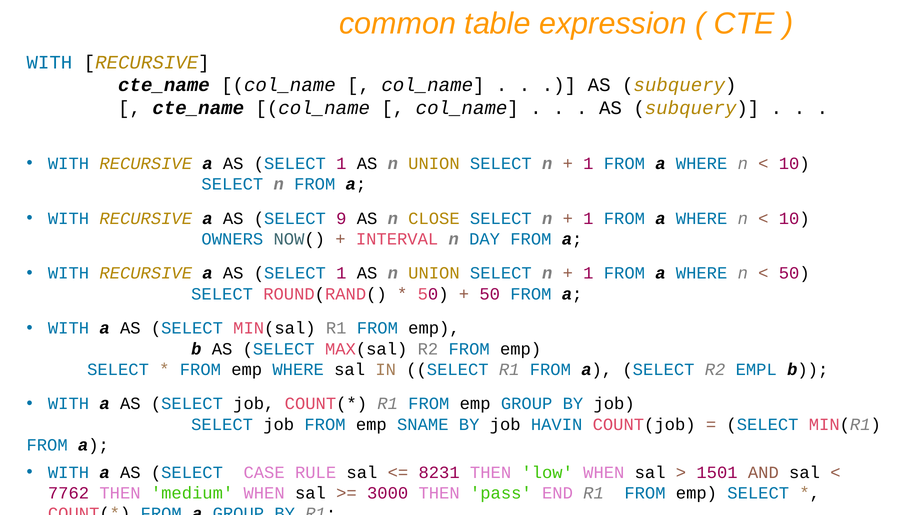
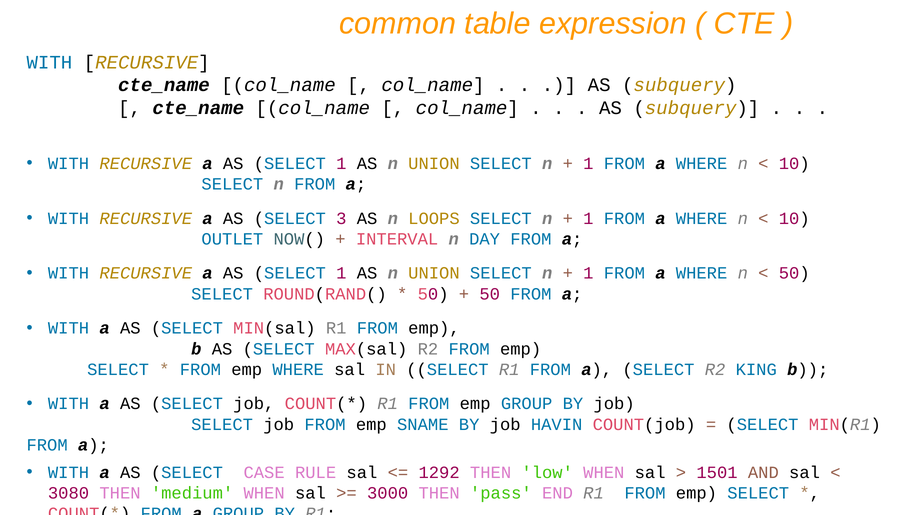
9: 9 -> 3
CLOSE: CLOSE -> LOOPS
OWNERS: OWNERS -> OUTLET
EMPL: EMPL -> KING
8231: 8231 -> 1292
7762: 7762 -> 3080
